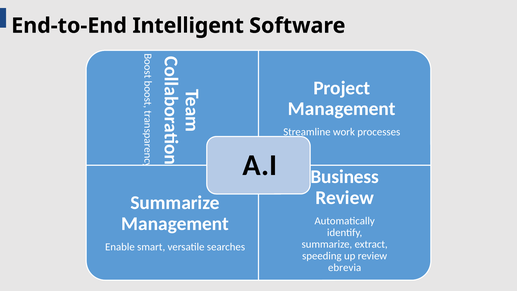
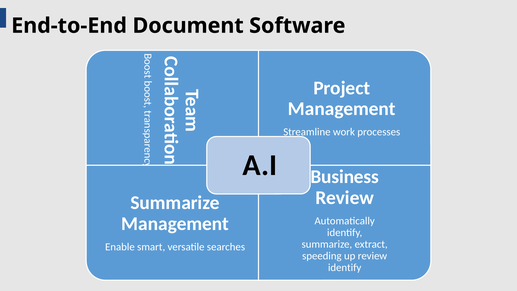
Intelligent: Intelligent -> Document
ebrevia at (345, 267): ebrevia -> identify
